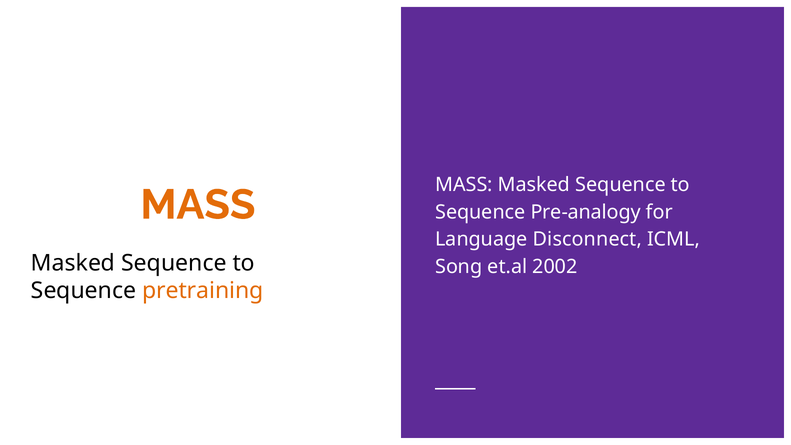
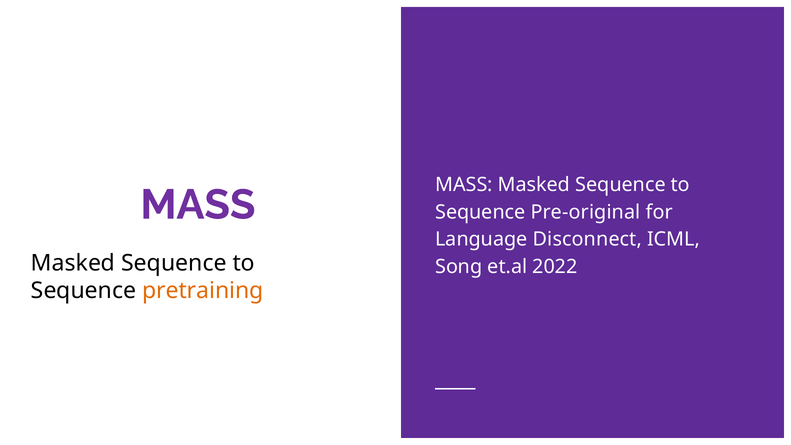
MASS at (198, 205) colour: orange -> purple
Pre-analogy: Pre-analogy -> Pre-original
2002: 2002 -> 2022
